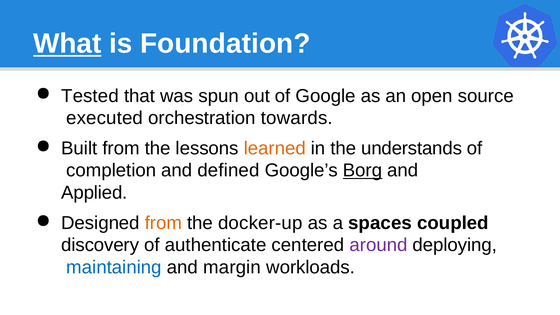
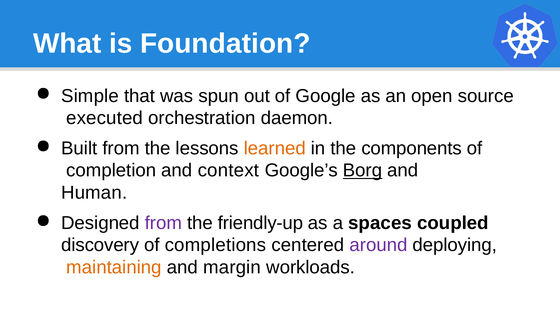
What underline: present -> none
Tested: Tested -> Simple
towards: towards -> daemon
understands: understands -> components
defined: defined -> context
Applied: Applied -> Human
from at (163, 223) colour: orange -> purple
docker-up: docker-up -> friendly-up
authenticate: authenticate -> completions
maintaining colour: blue -> orange
